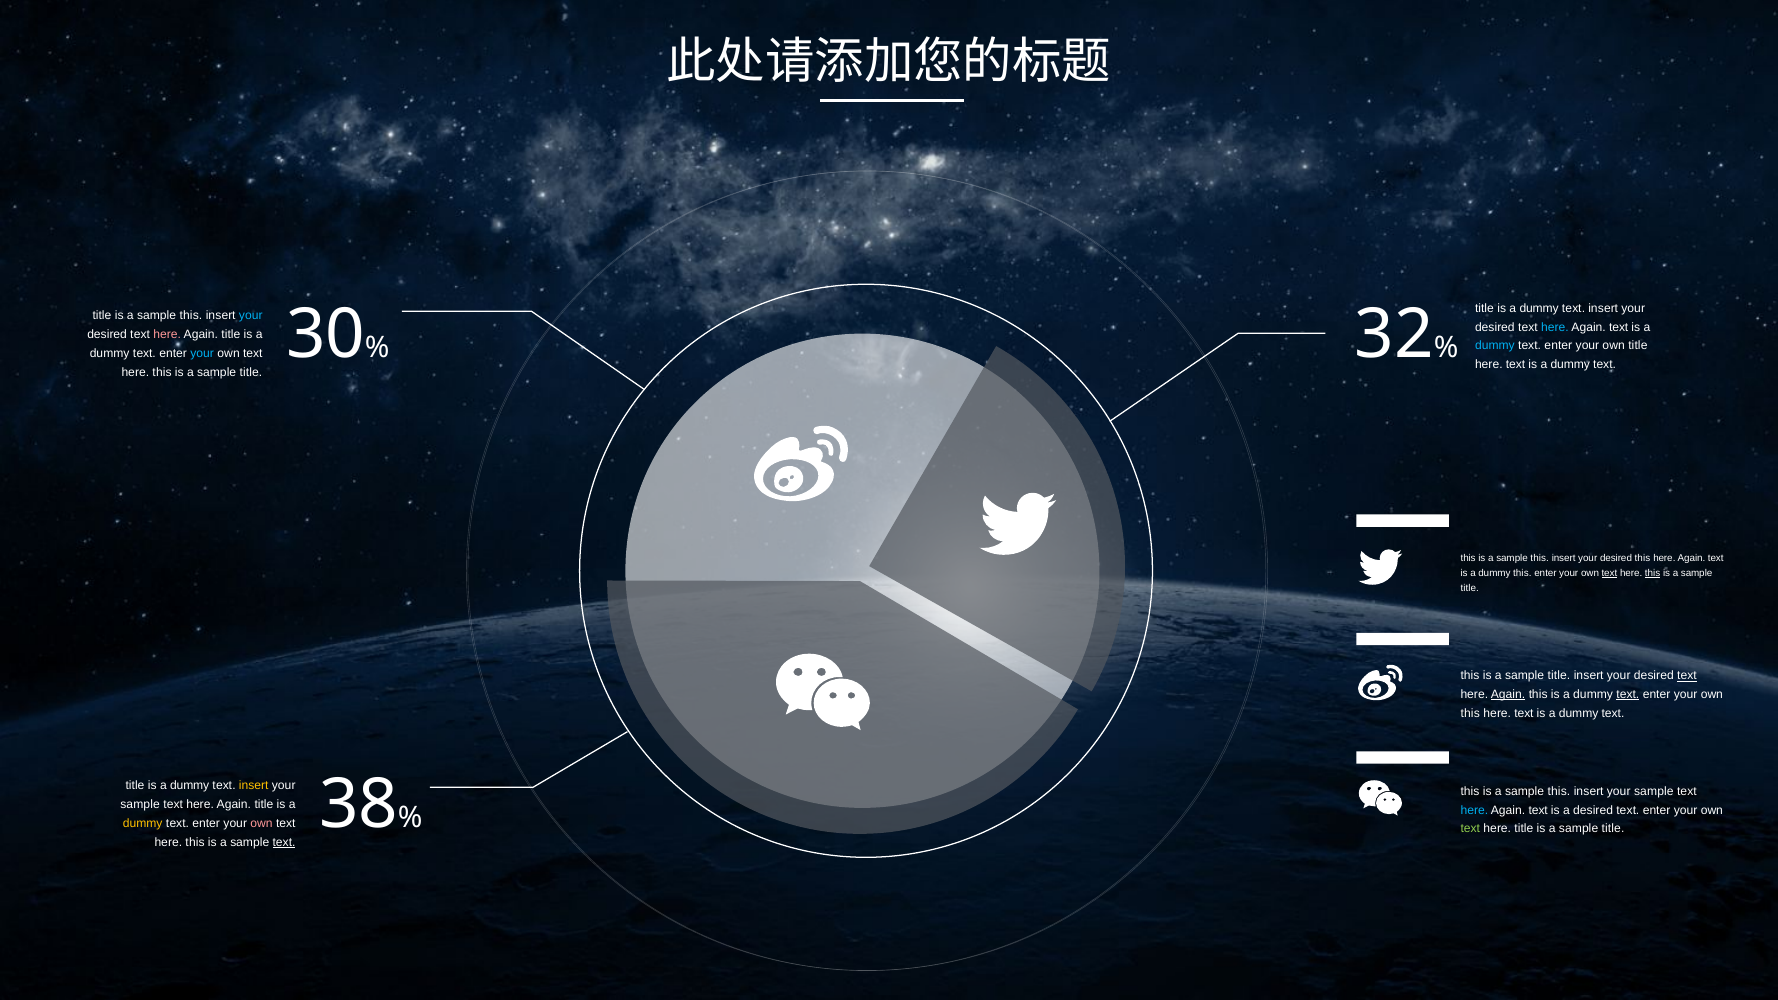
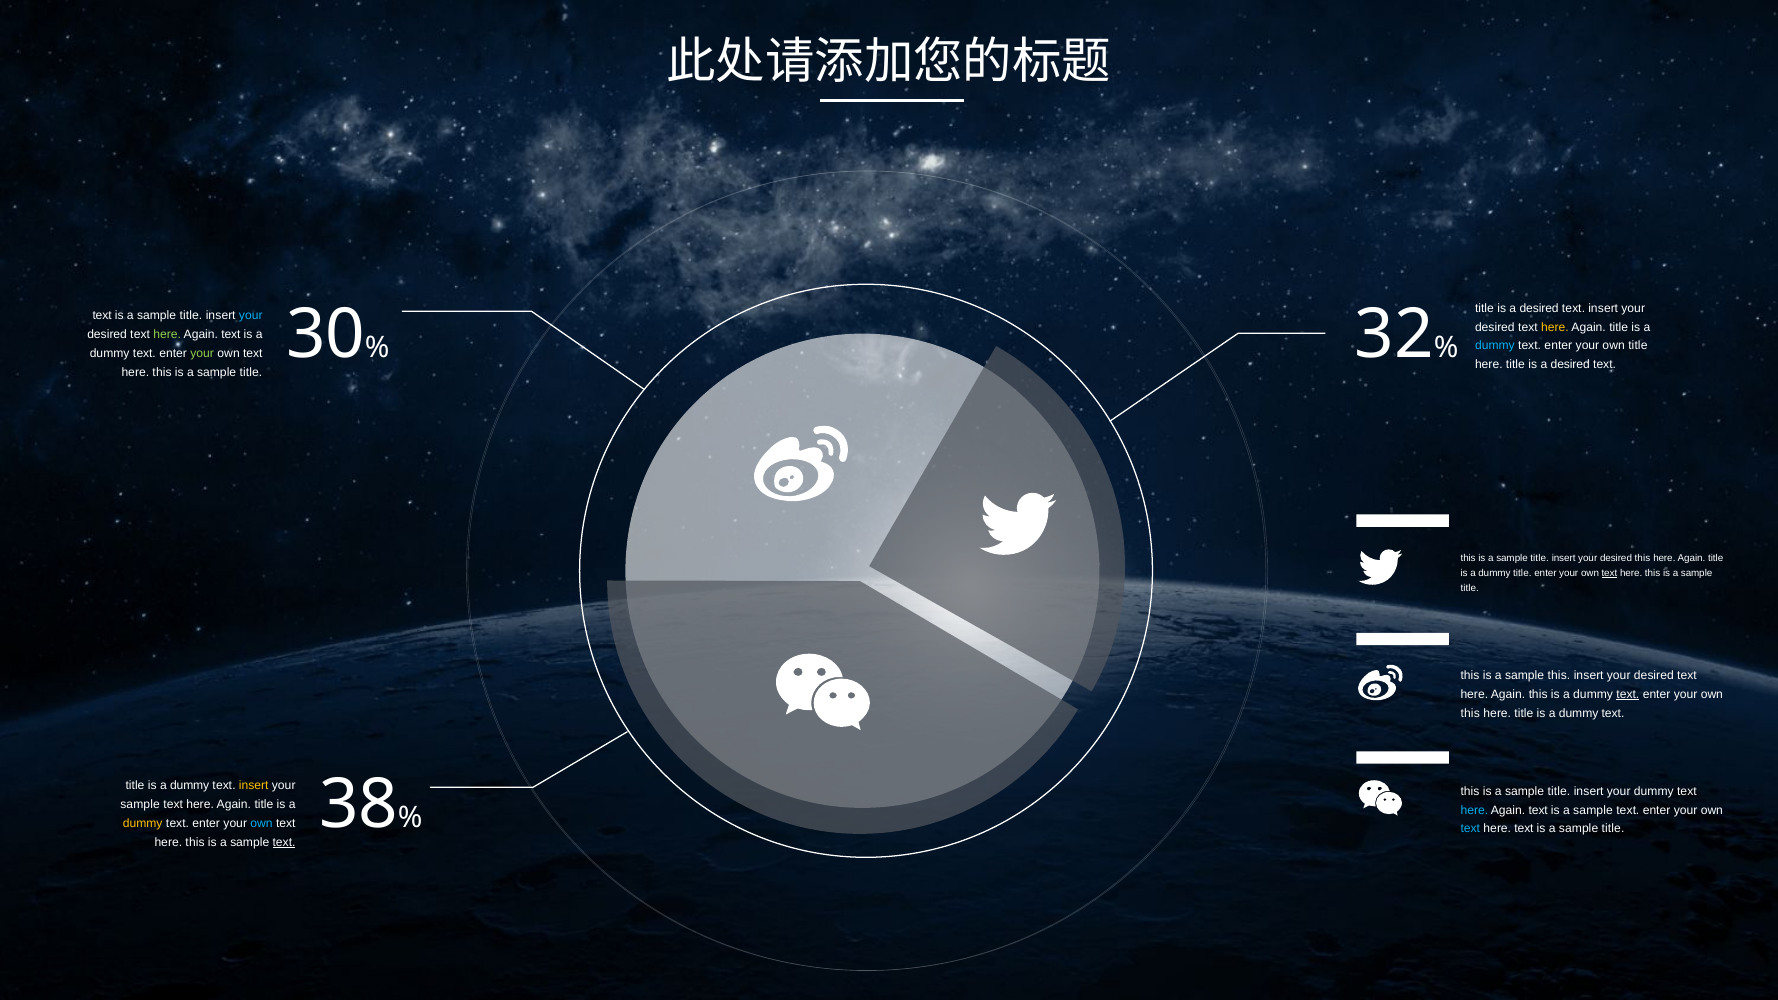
dummy at (1539, 308): dummy -> desired
title at (102, 316): title -> text
this at (191, 316): this -> title
here at (1555, 327) colour: light blue -> yellow
text at (1619, 327): text -> title
here at (167, 335) colour: pink -> light green
title at (231, 335): title -> text
your at (202, 353) colour: light blue -> light green
text at (1516, 365): text -> title
dummy at (1570, 365): dummy -> desired
this at (1540, 558): this -> title
text at (1716, 558): text -> title
dummy this: this -> title
this at (1653, 573) underline: present -> none
title at (1559, 676): title -> this
text at (1687, 676) underline: present -> none
Again at (1508, 695) underline: present -> none
text at (1524, 714): text -> title
this at (1559, 791): this -> title
sample at (1654, 791): sample -> dummy
desired at (1593, 810): desired -> sample
own at (262, 824) colour: pink -> light blue
text at (1470, 829) colour: light green -> light blue
here title: title -> text
